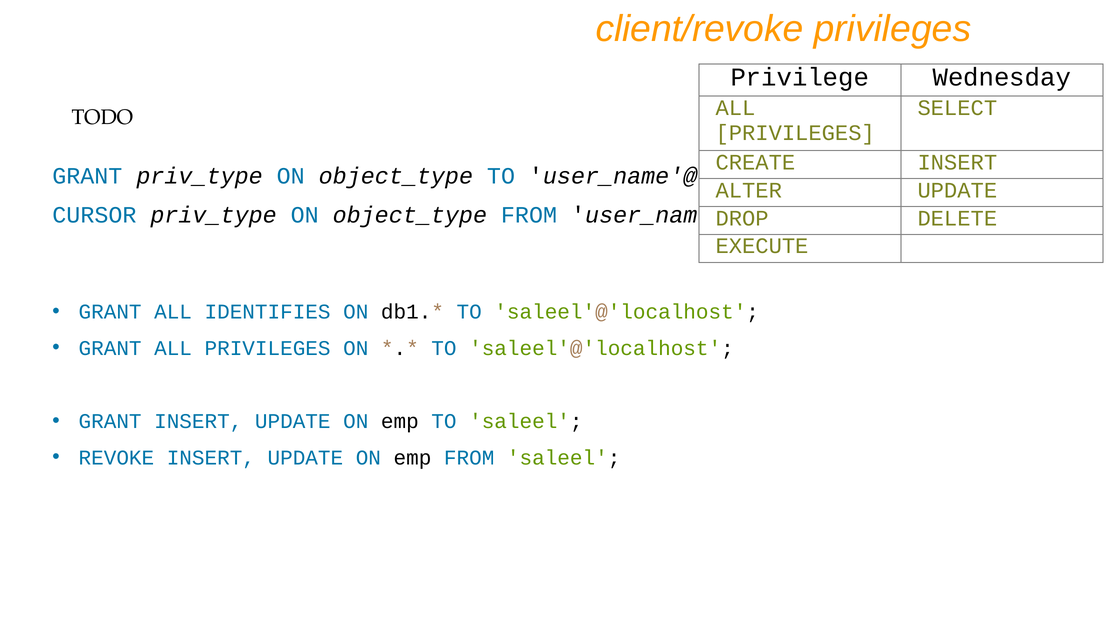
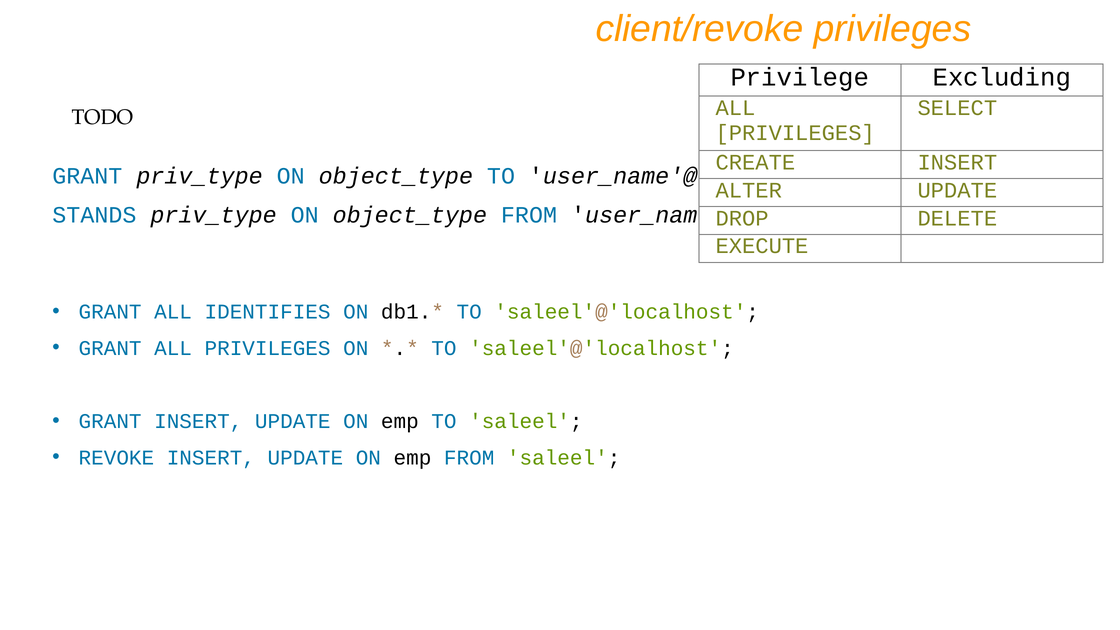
Wednesday: Wednesday -> Excluding
CURSOR: CURSOR -> STANDS
